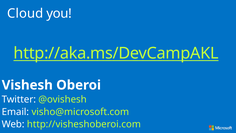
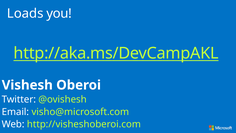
Cloud: Cloud -> Loads
